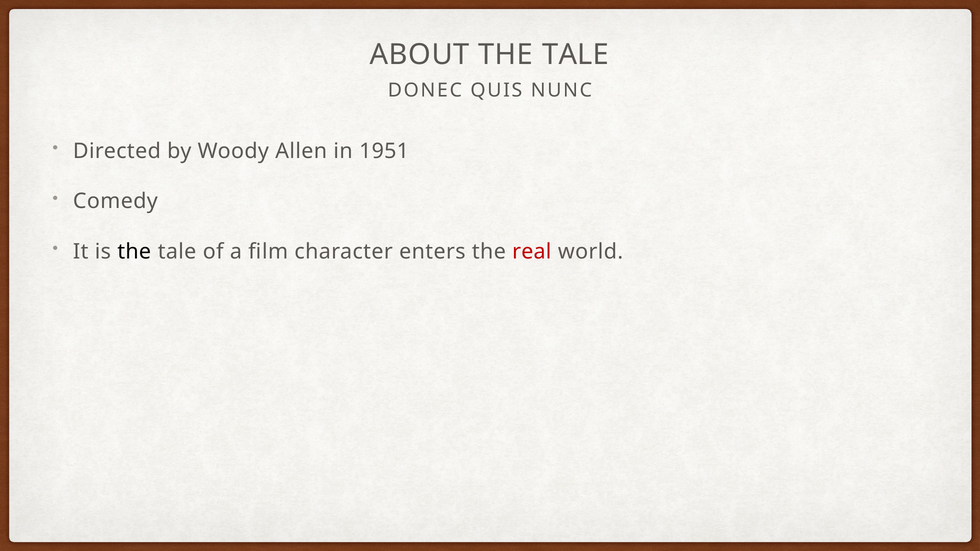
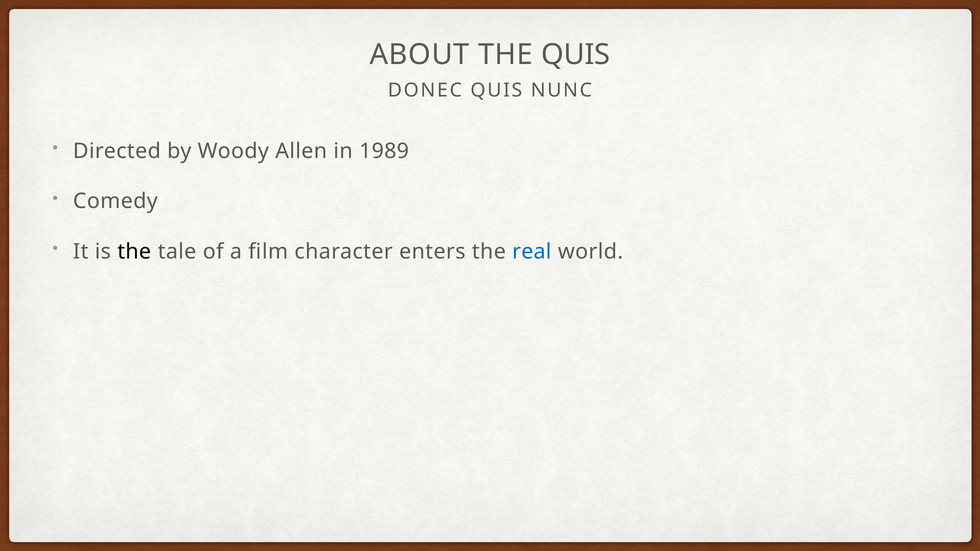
ABOUT THE TALE: TALE -> QUIS
1951: 1951 -> 1989
real colour: red -> blue
